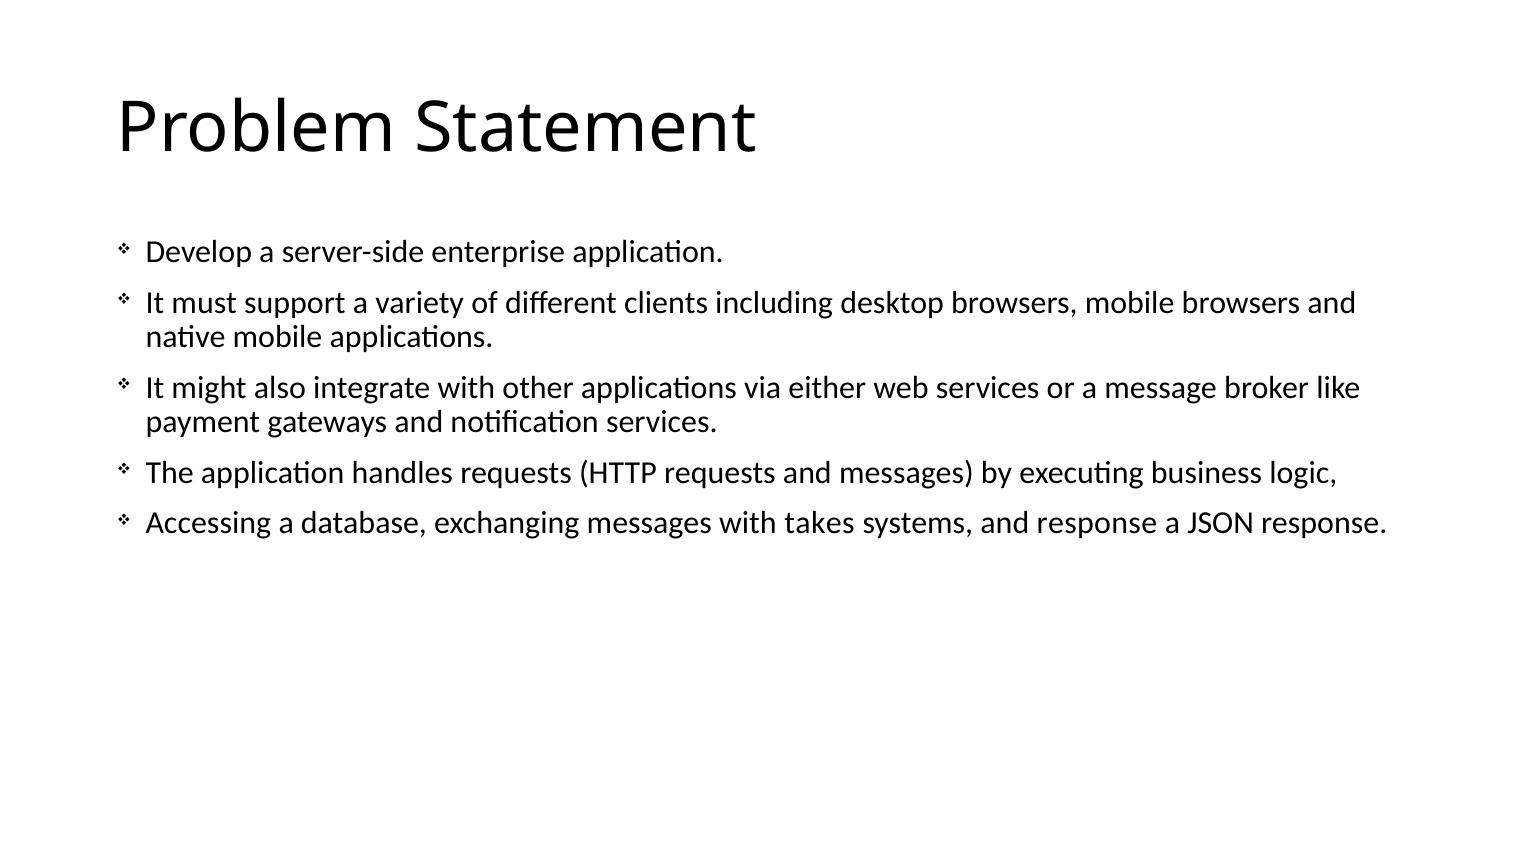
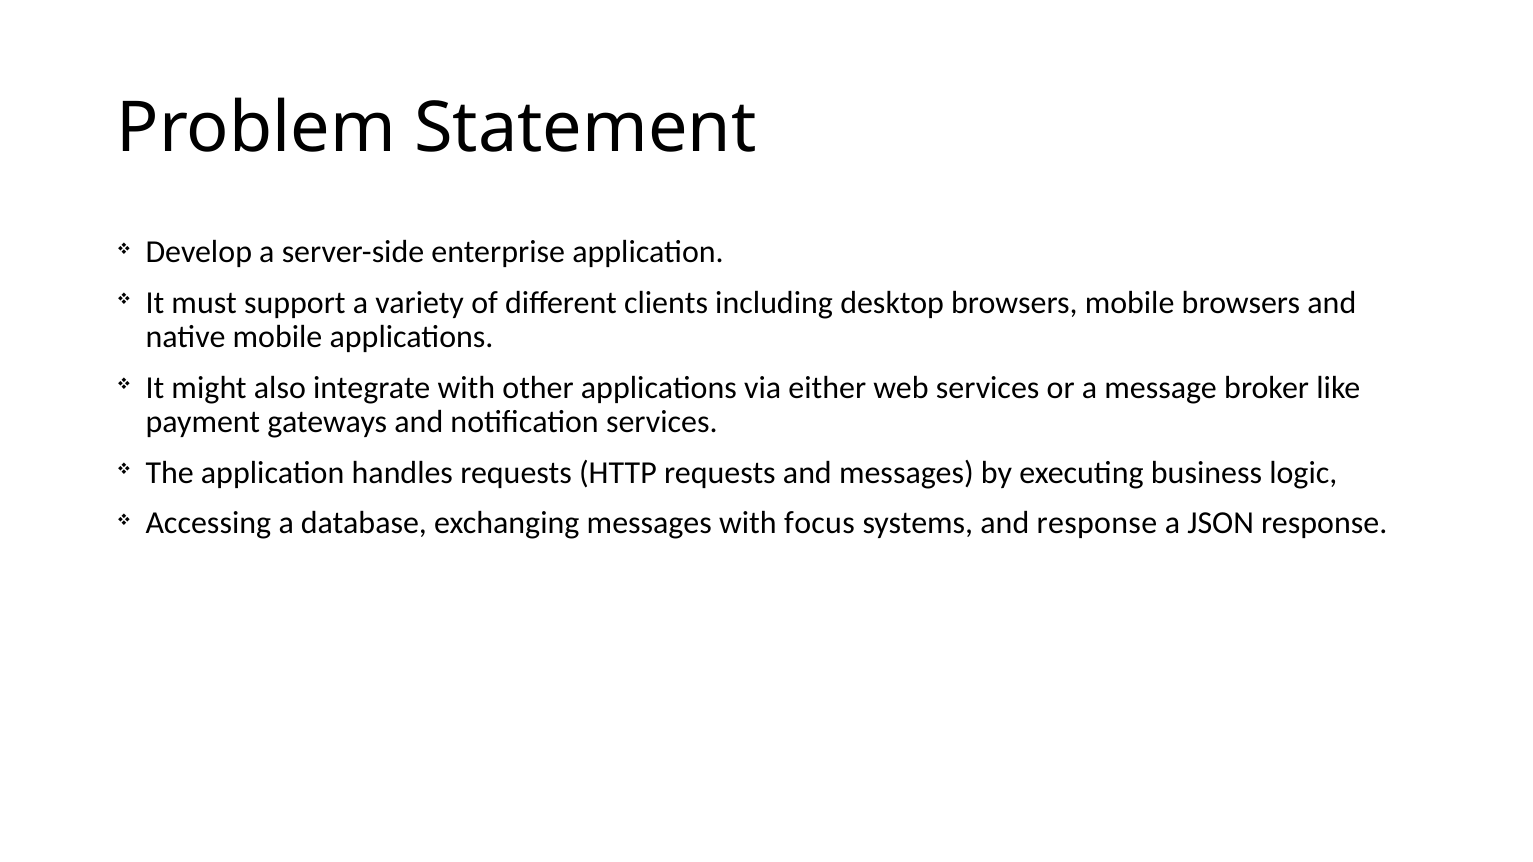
takes: takes -> focus
